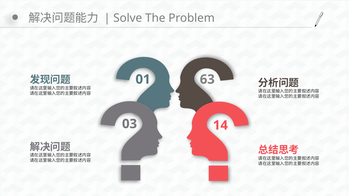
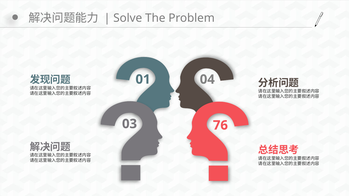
63: 63 -> 04
14: 14 -> 76
